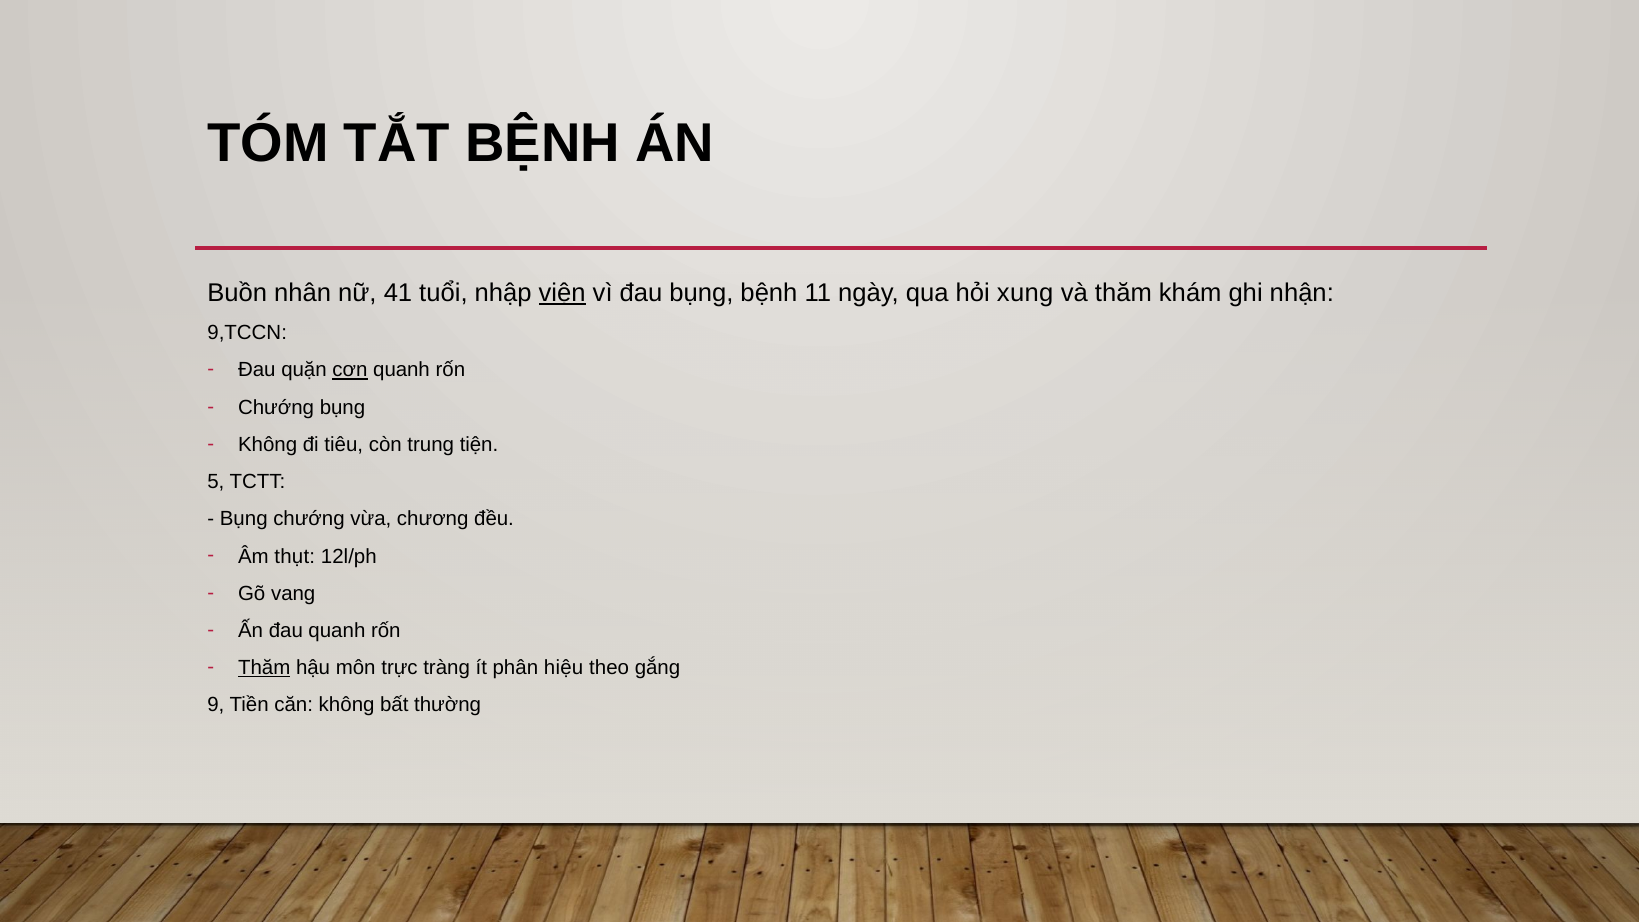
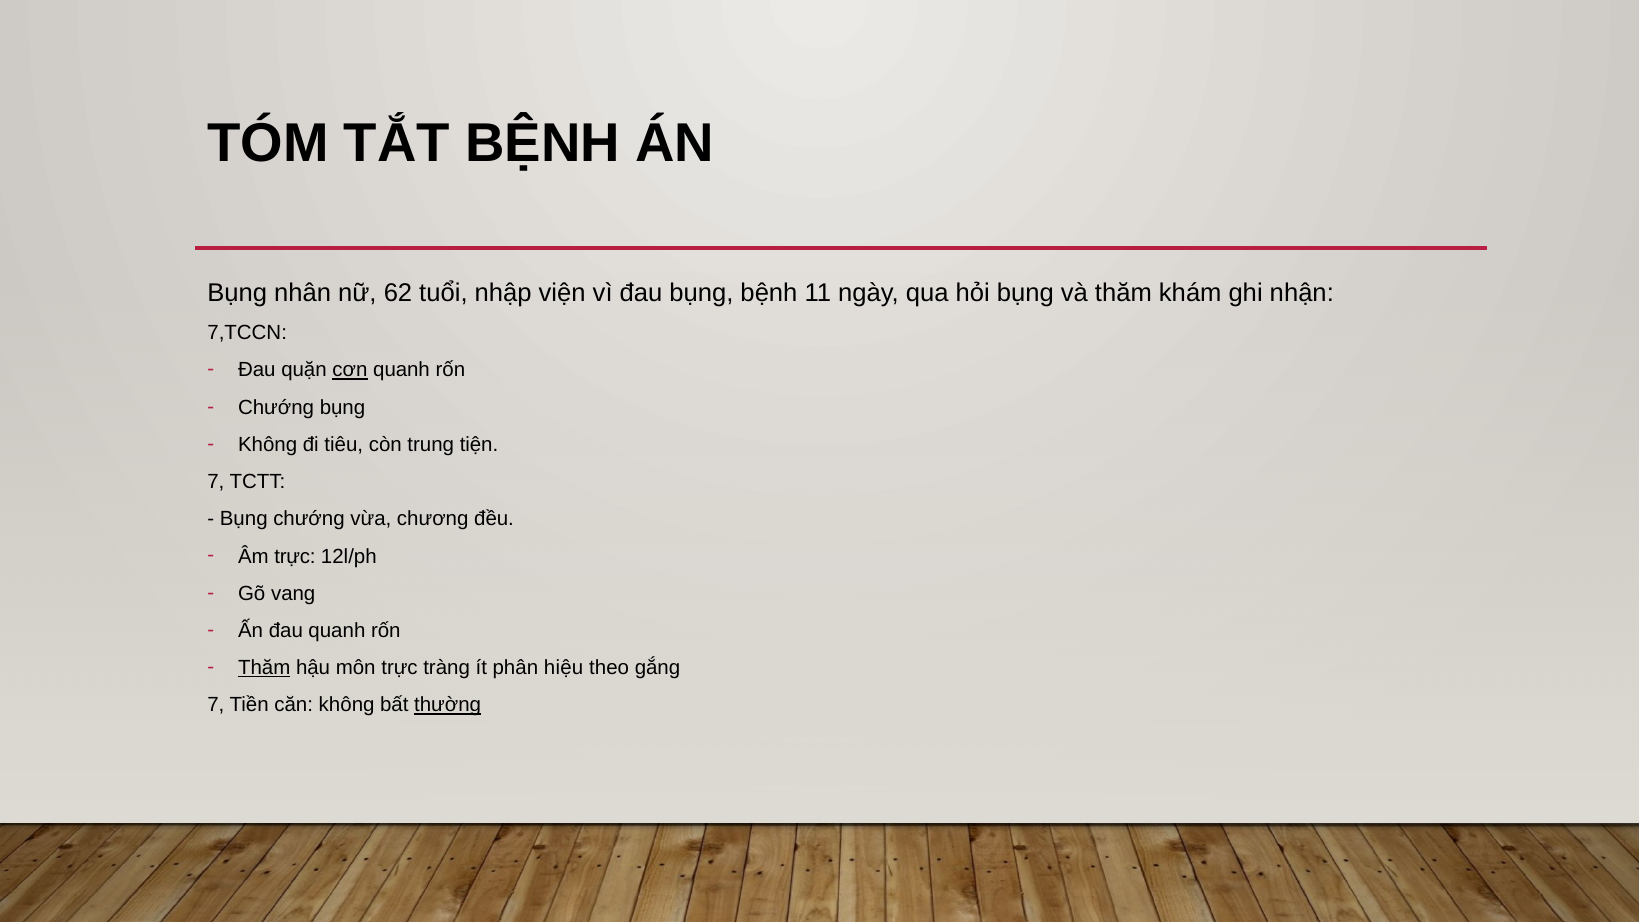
Buồn at (237, 293): Buồn -> Bụng
41: 41 -> 62
viện underline: present -> none
hỏi xung: xung -> bụng
9,TCCN: 9,TCCN -> 7,TCCN
5 at (216, 482): 5 -> 7
Âm thụt: thụt -> trực
9 at (216, 705): 9 -> 7
thường underline: none -> present
